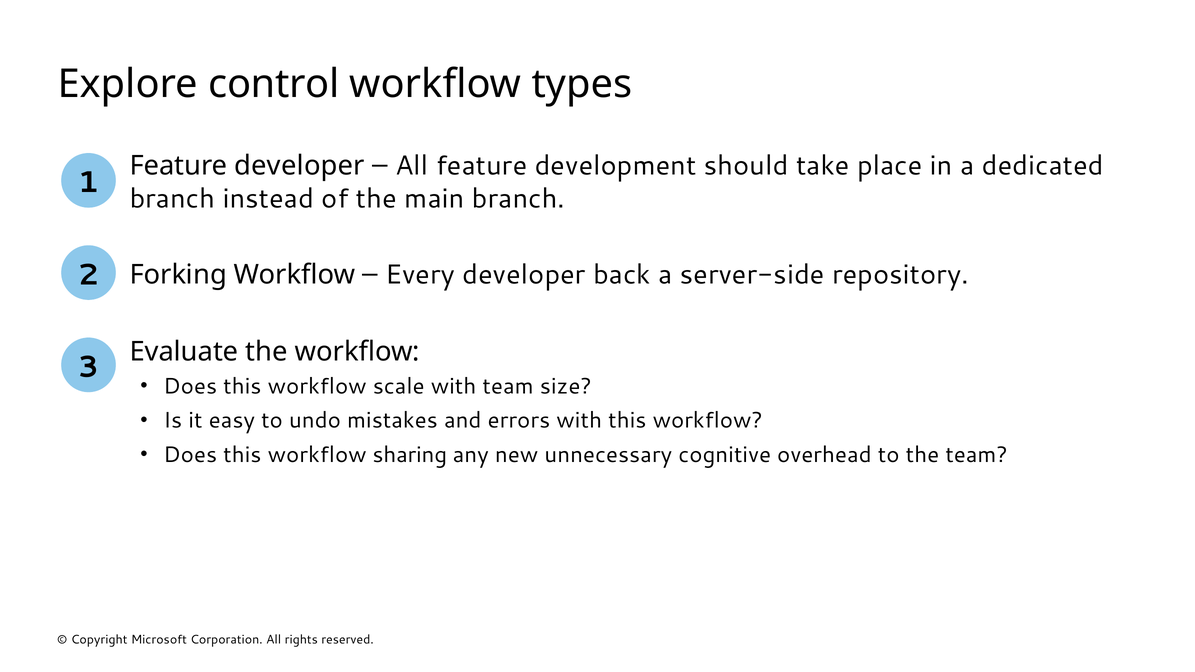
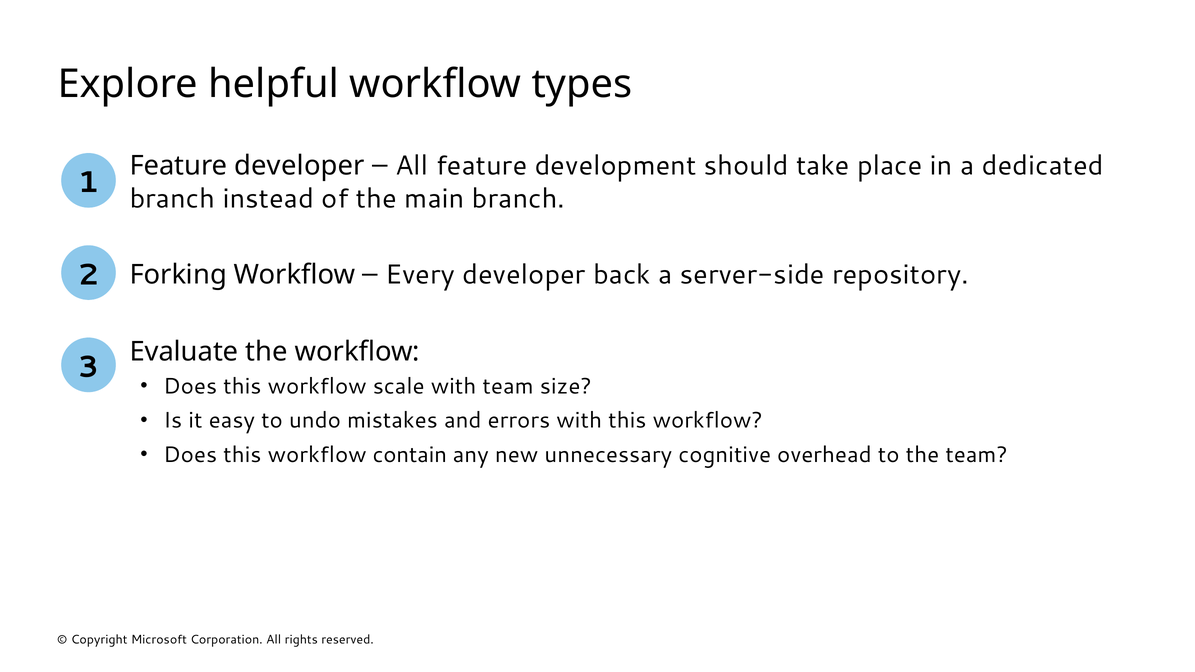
control: control -> helpful
sharing: sharing -> contain
